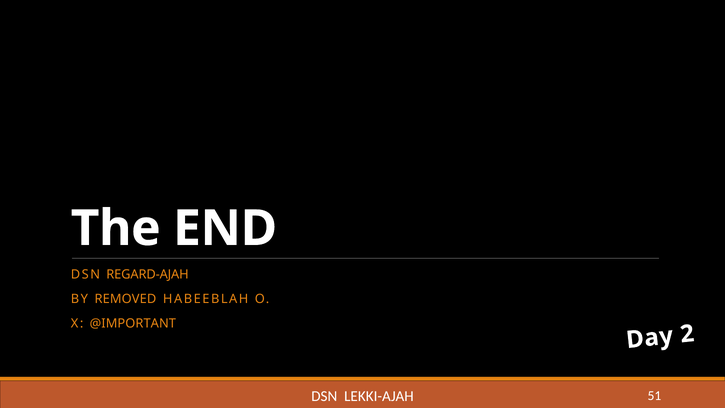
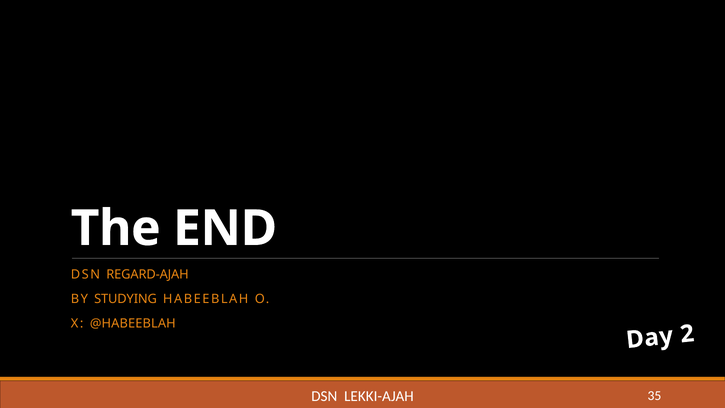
REMOVED: REMOVED -> STUDYING
@IMPORTANT: @IMPORTANT -> @HABEEBLAH
51: 51 -> 35
